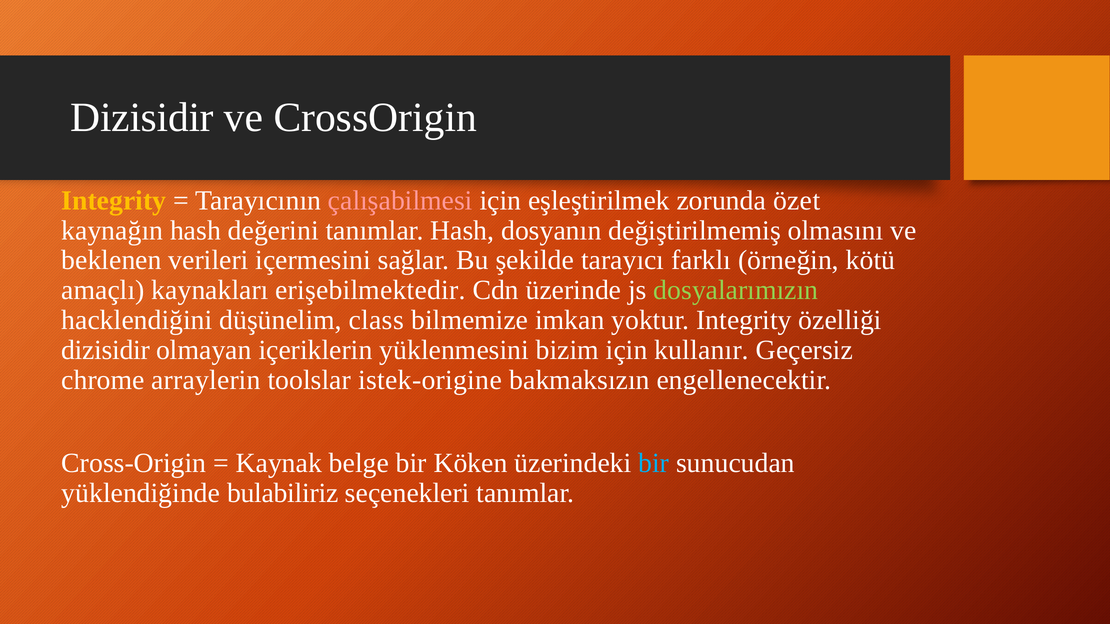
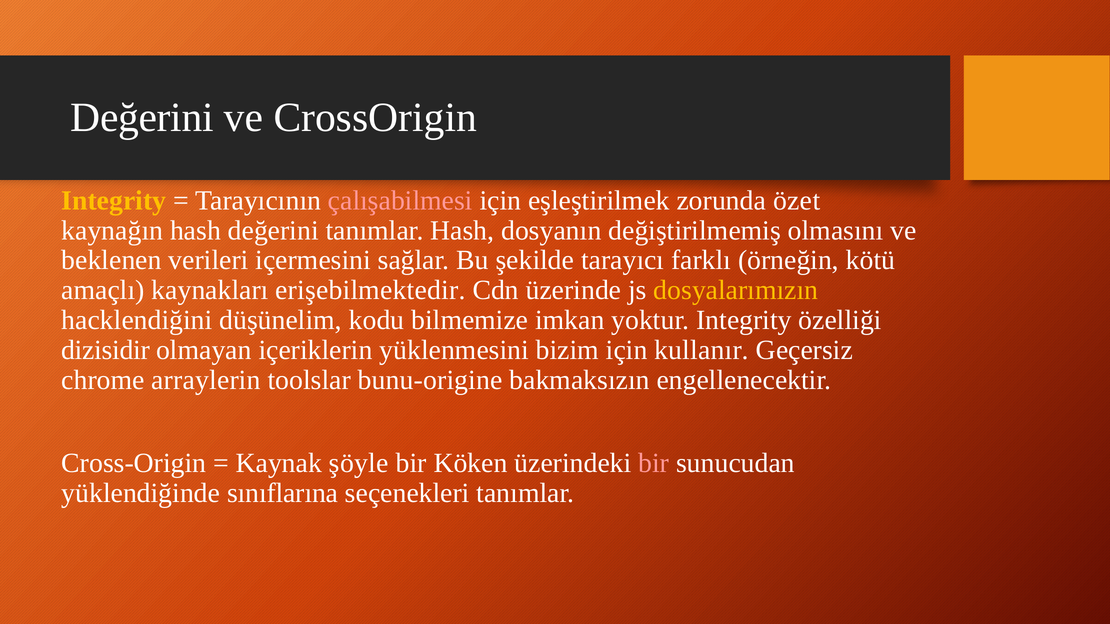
Dizisidir at (142, 117): Dizisidir -> Değerini
dosyalarımızın colour: light green -> yellow
class: class -> kodu
istek-origine: istek-origine -> bunu-origine
belge: belge -> şöyle
bir at (654, 463) colour: light blue -> pink
bulabiliriz: bulabiliriz -> sınıflarına
